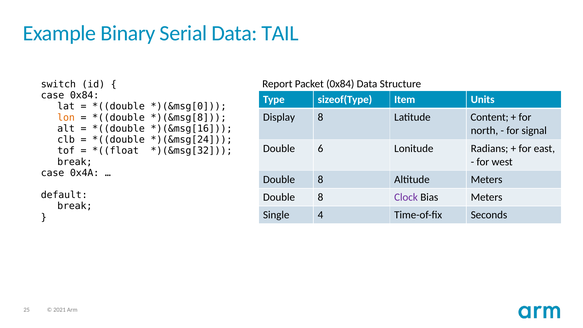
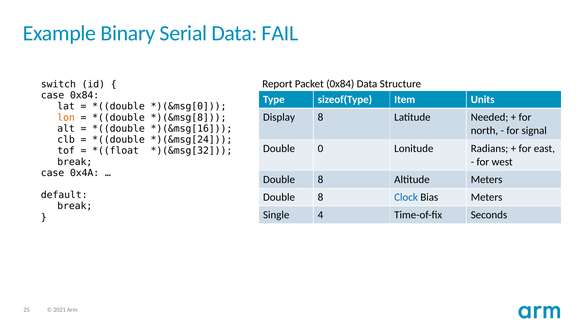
TAIL: TAIL -> FAIL
Content: Content -> Needed
6: 6 -> 0
Clock colour: purple -> blue
